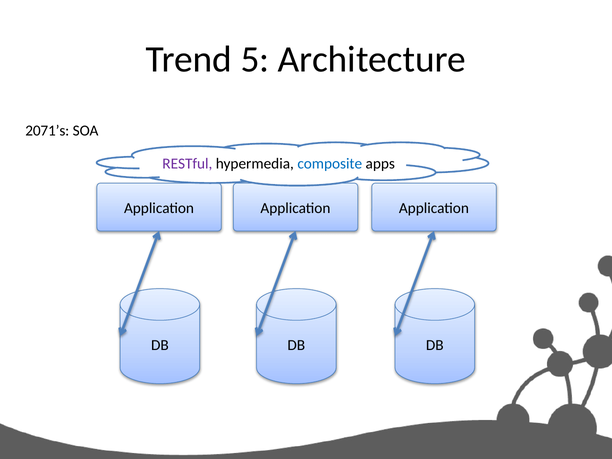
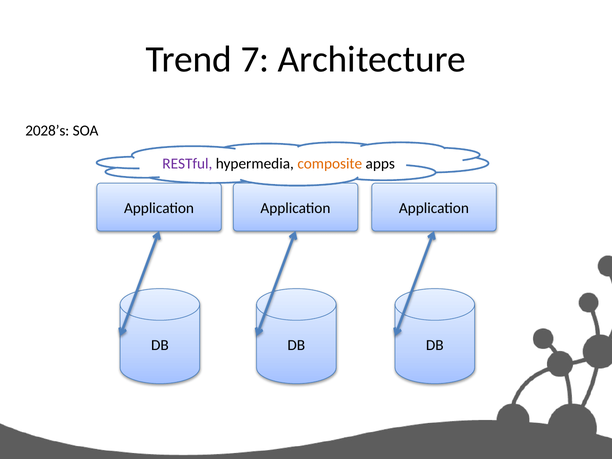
5: 5 -> 7
2071’s: 2071’s -> 2028’s
composite colour: blue -> orange
